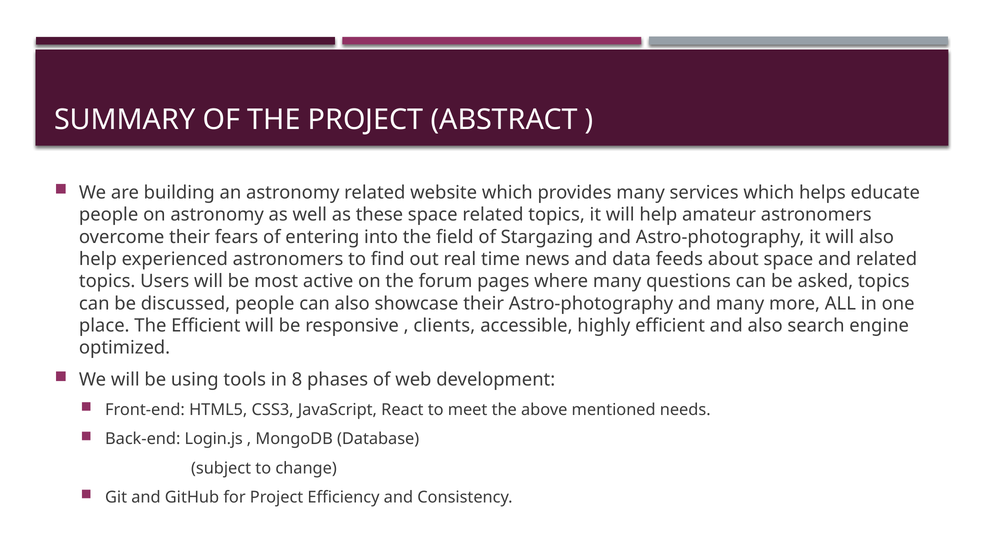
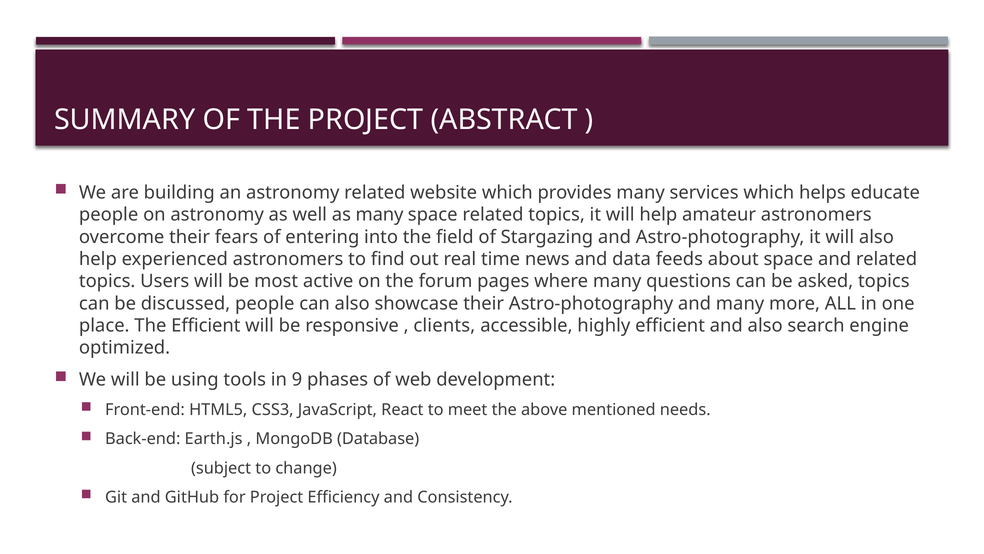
as these: these -> many
8: 8 -> 9
Login.js: Login.js -> Earth.js
